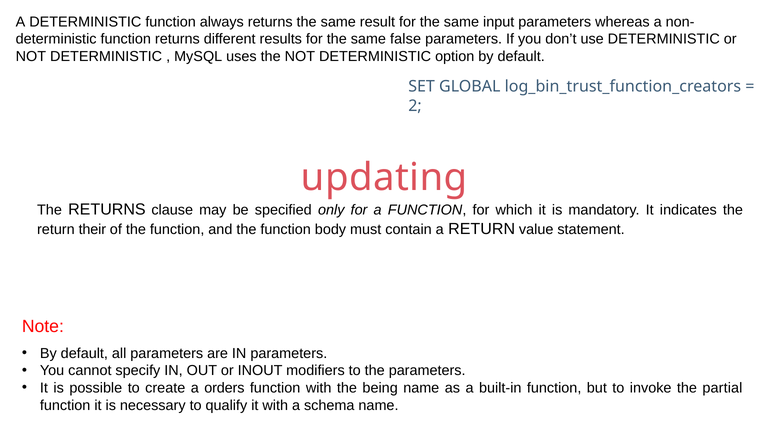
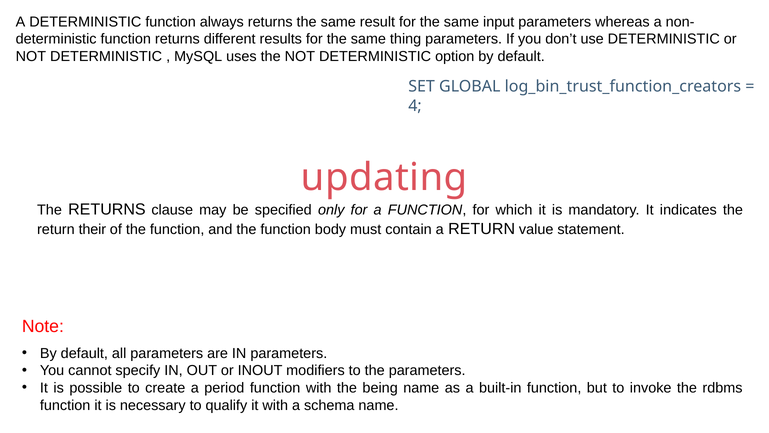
false: false -> thing
2: 2 -> 4
orders: orders -> period
partial: partial -> rdbms
